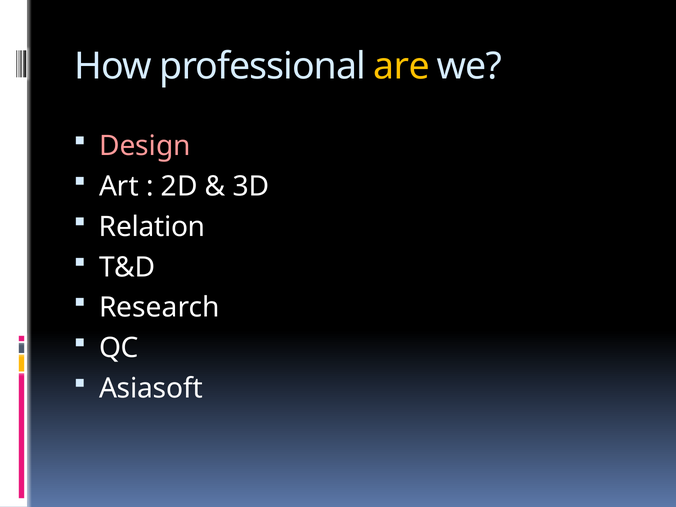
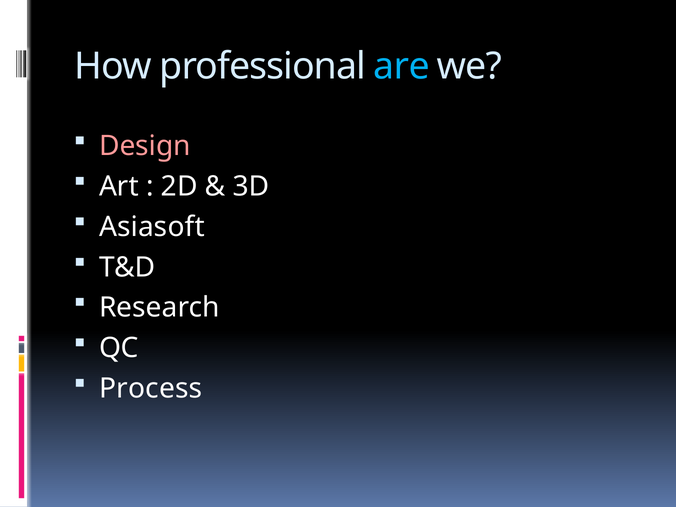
are colour: yellow -> light blue
Relation: Relation -> Asiasoft
Asiasoft: Asiasoft -> Process
